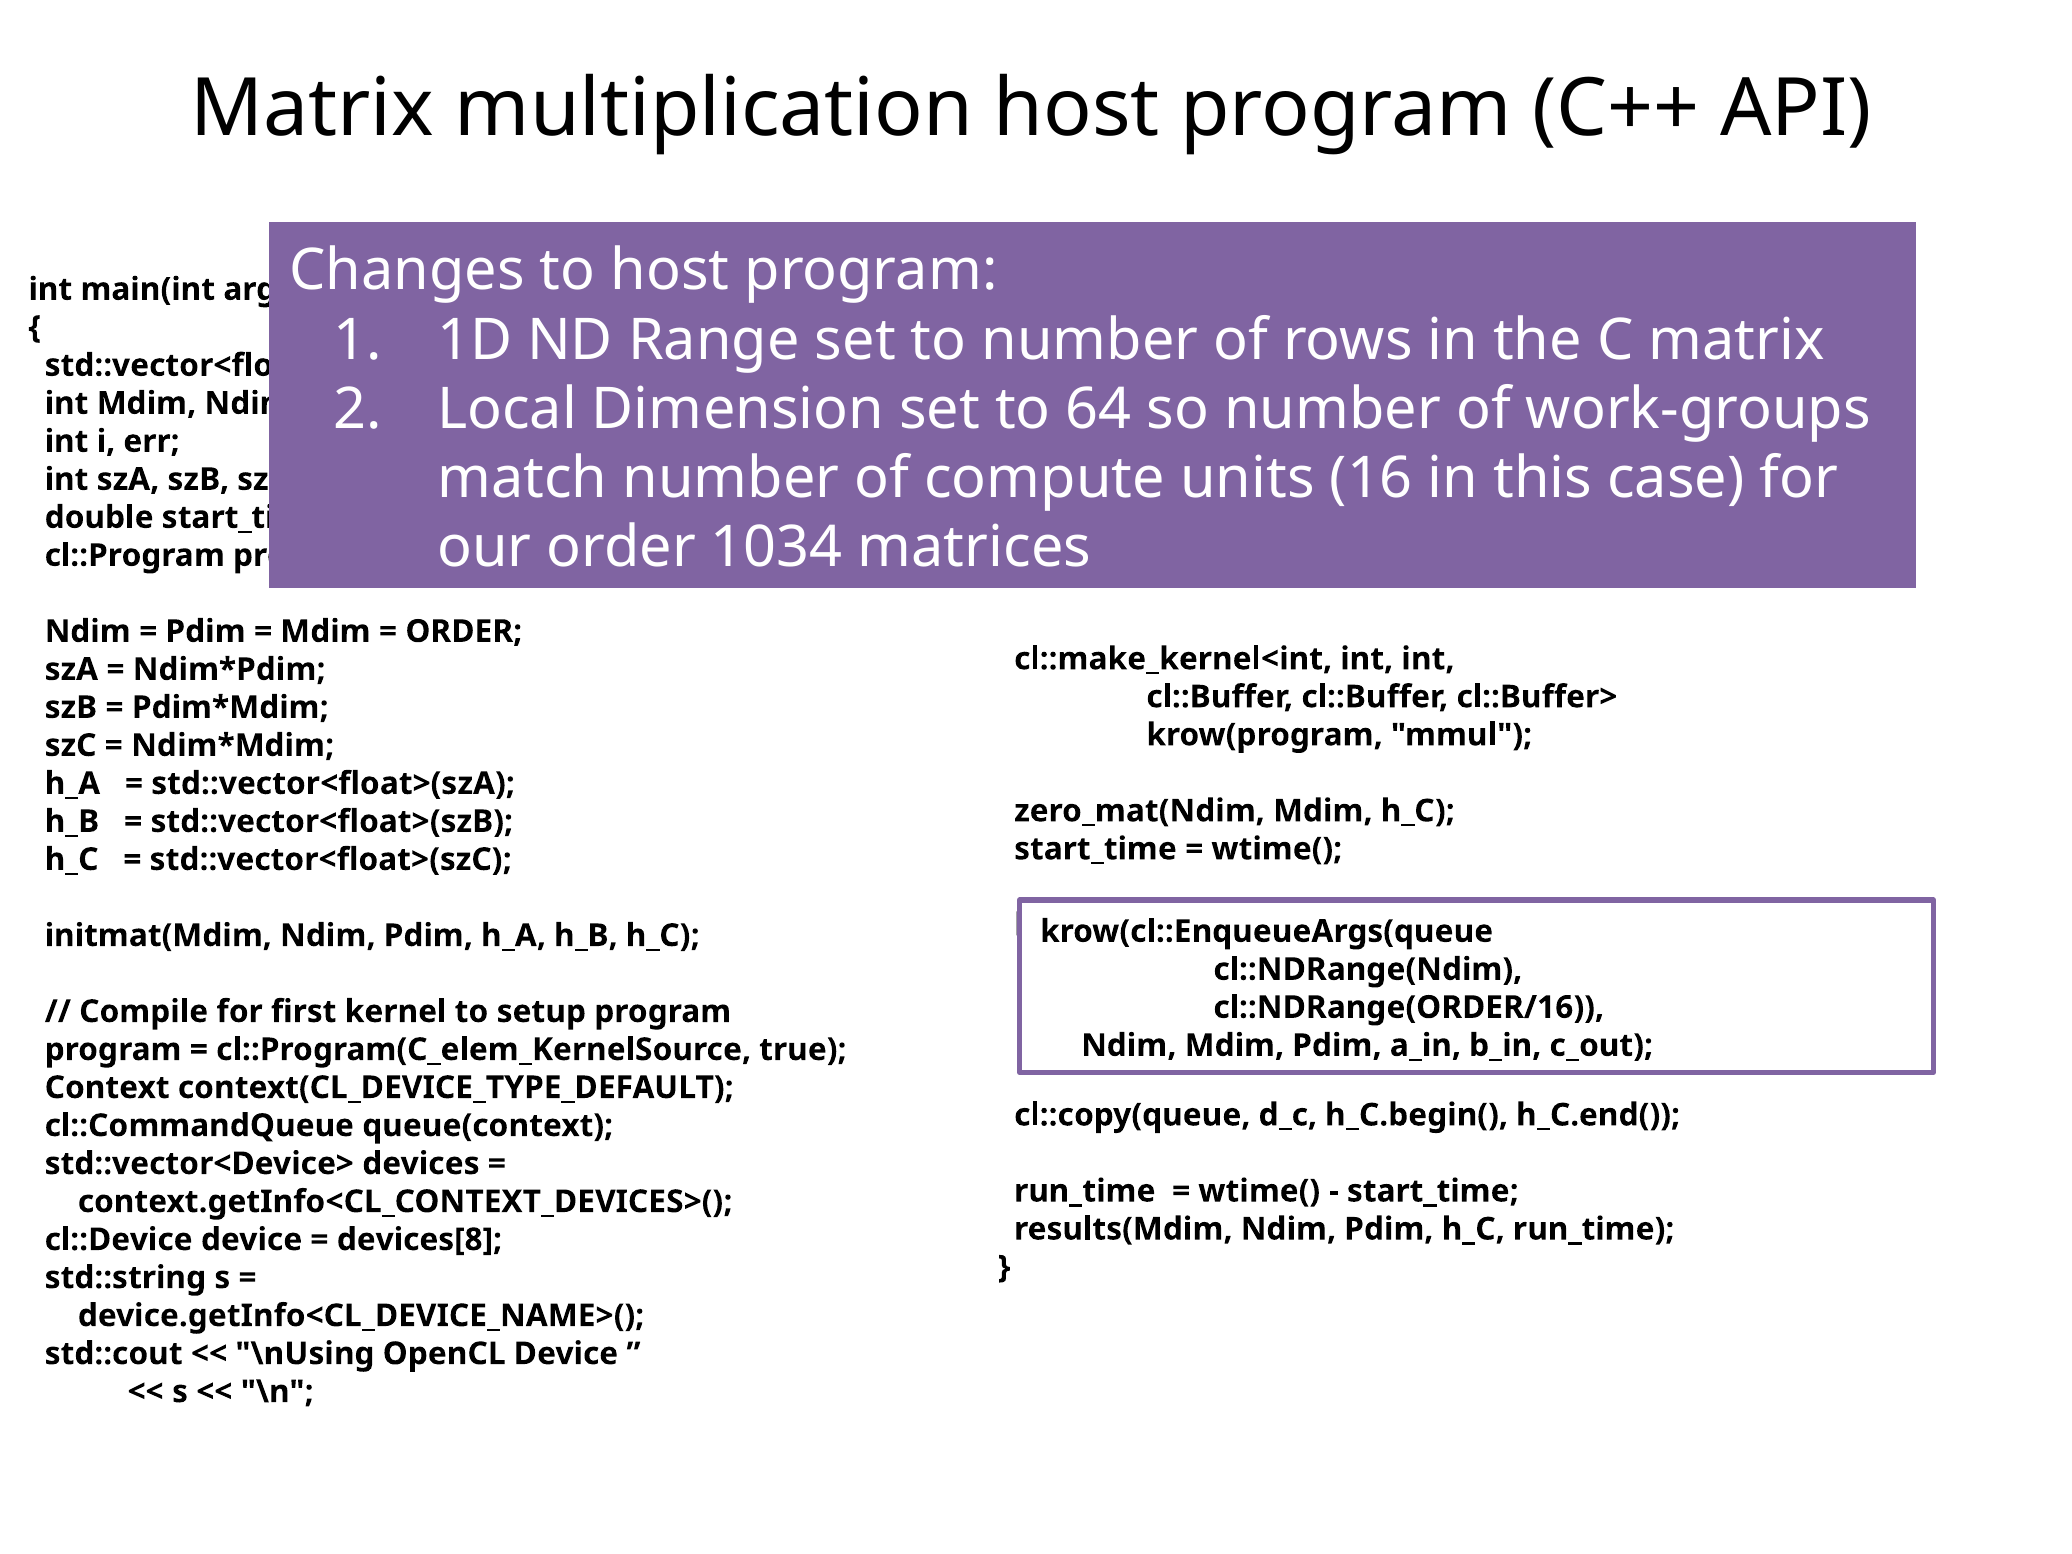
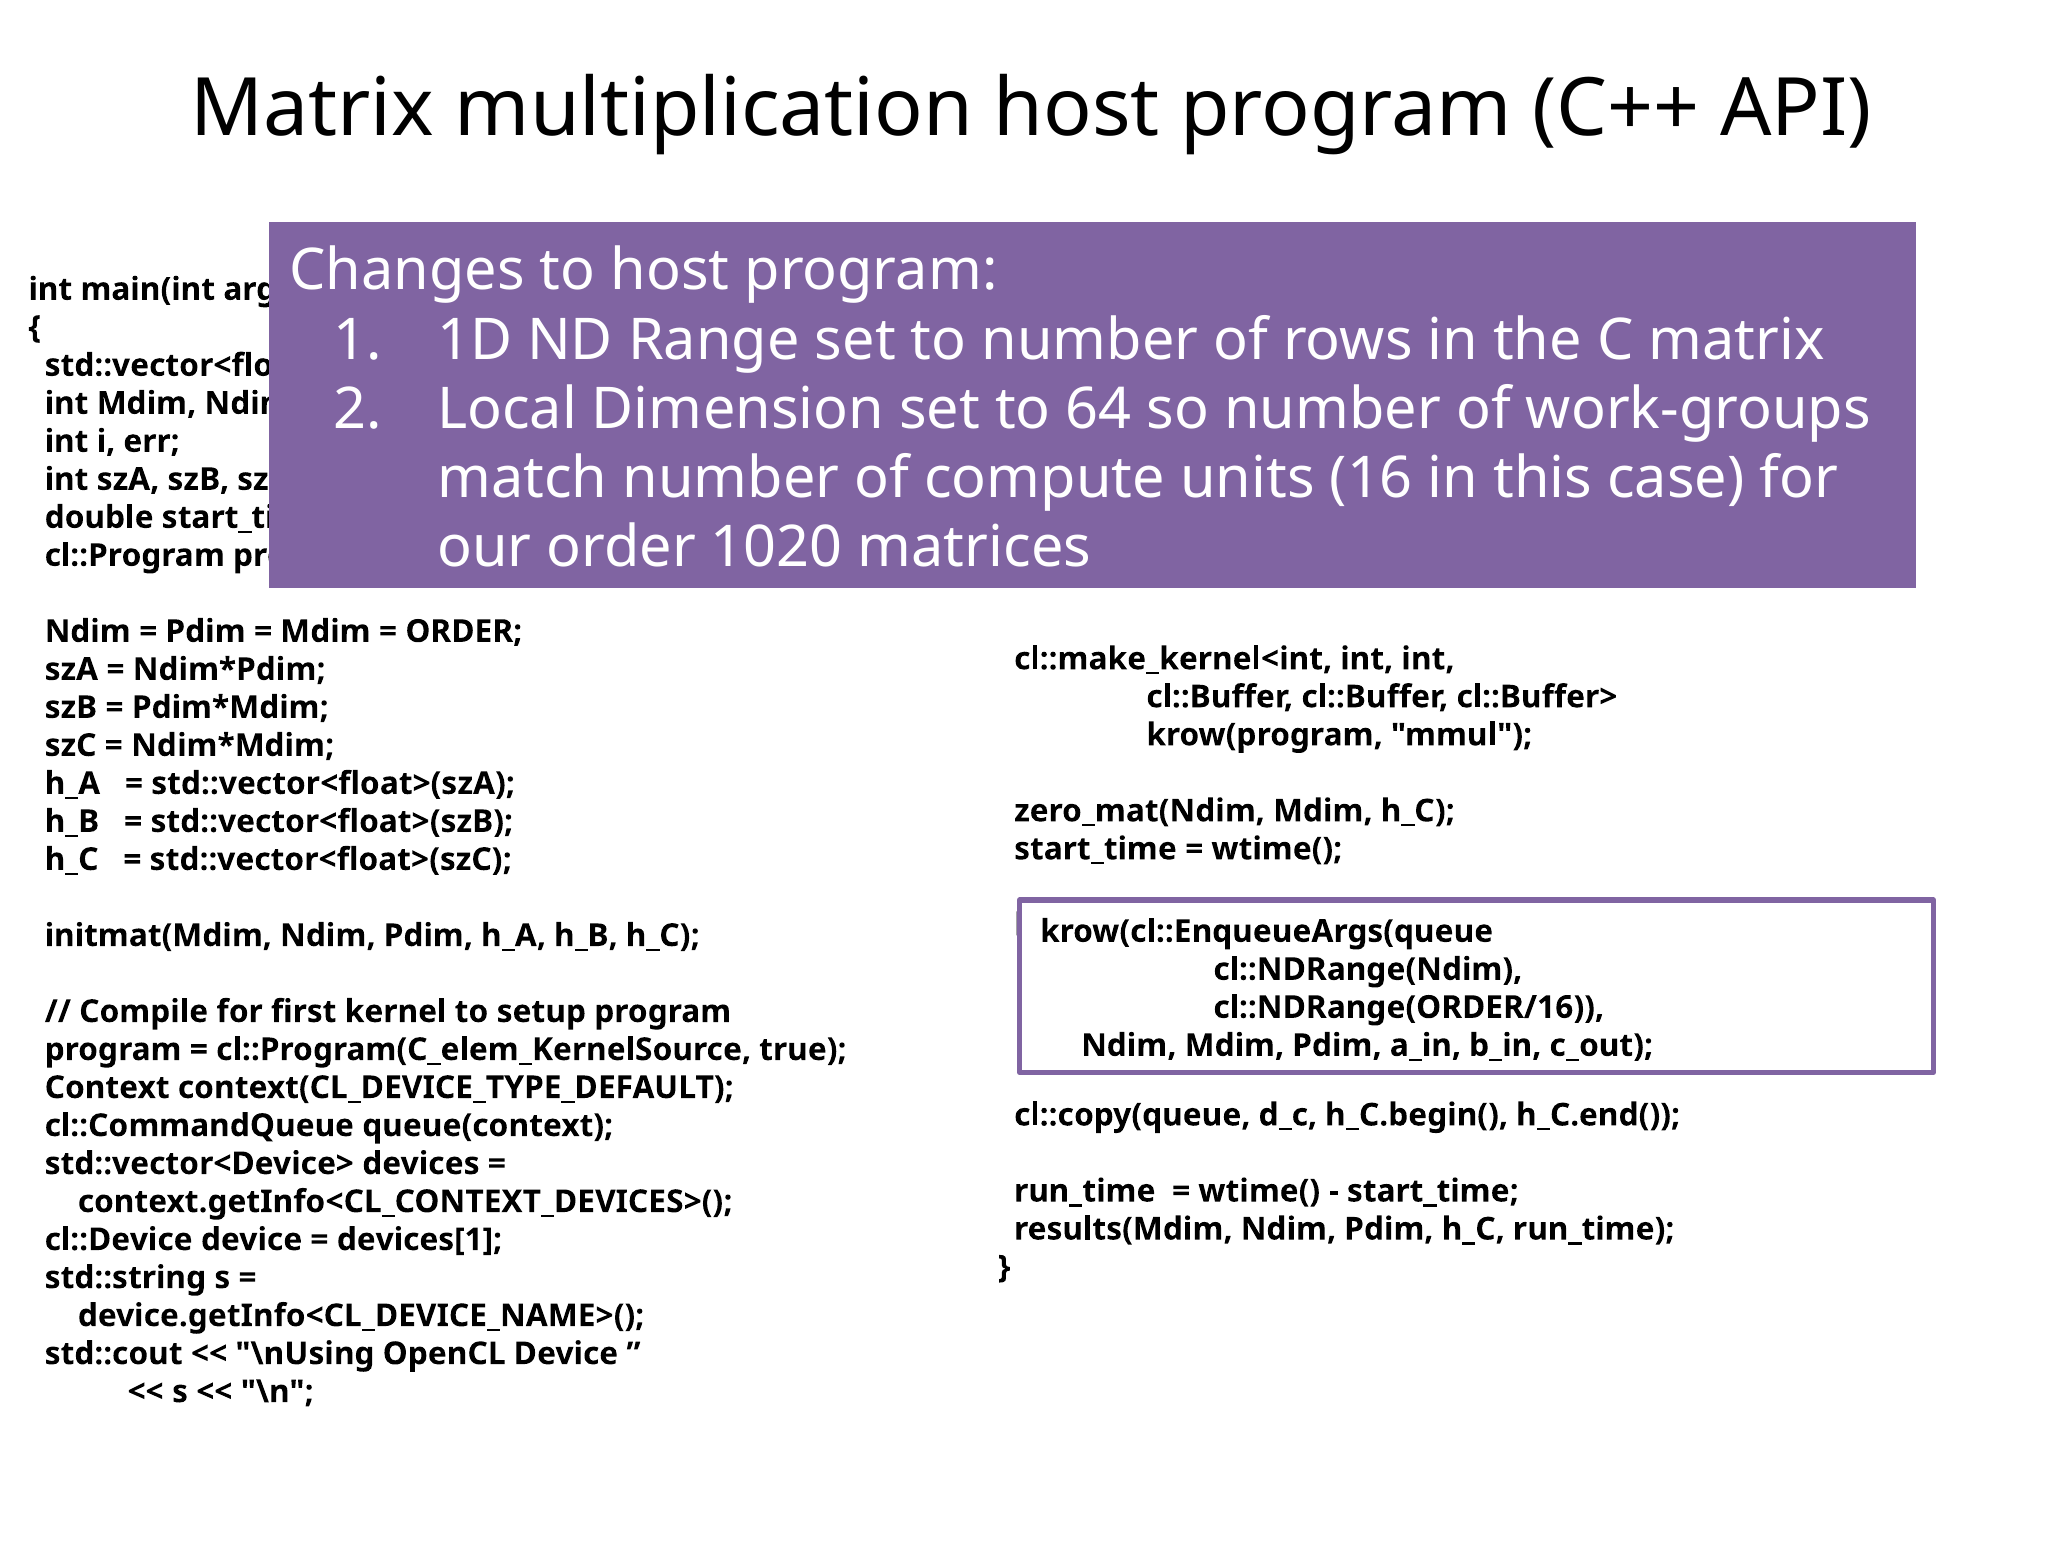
1034: 1034 -> 1020
devices[8: devices[8 -> devices[1
